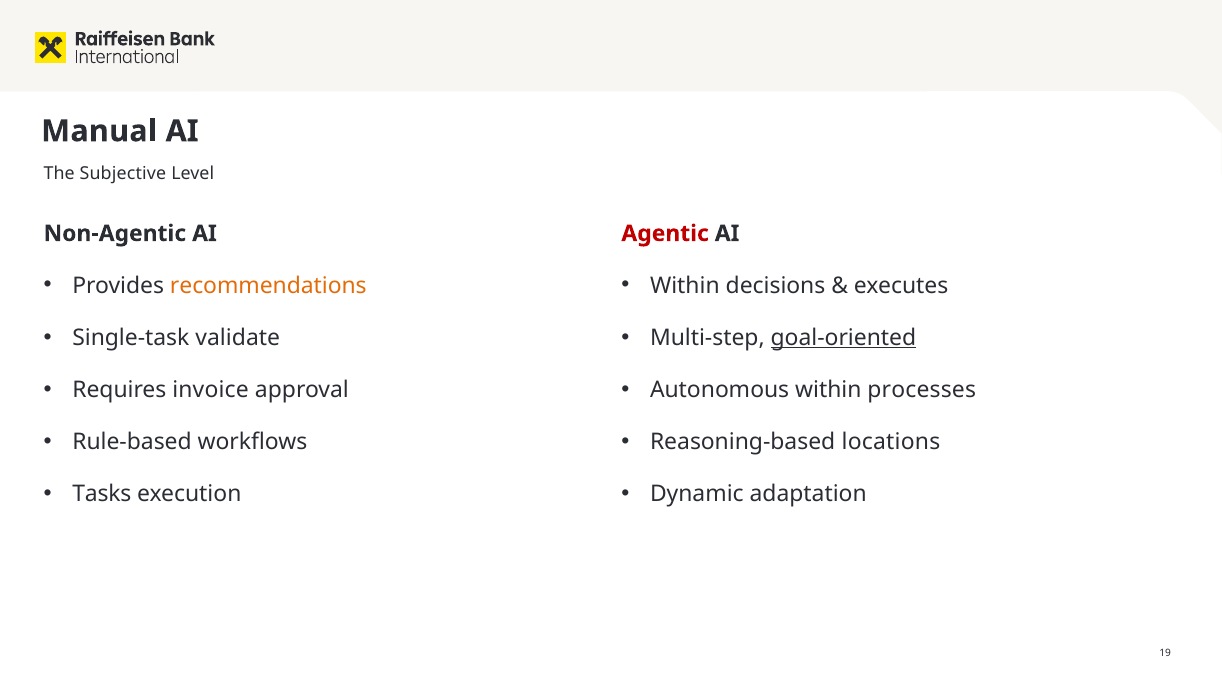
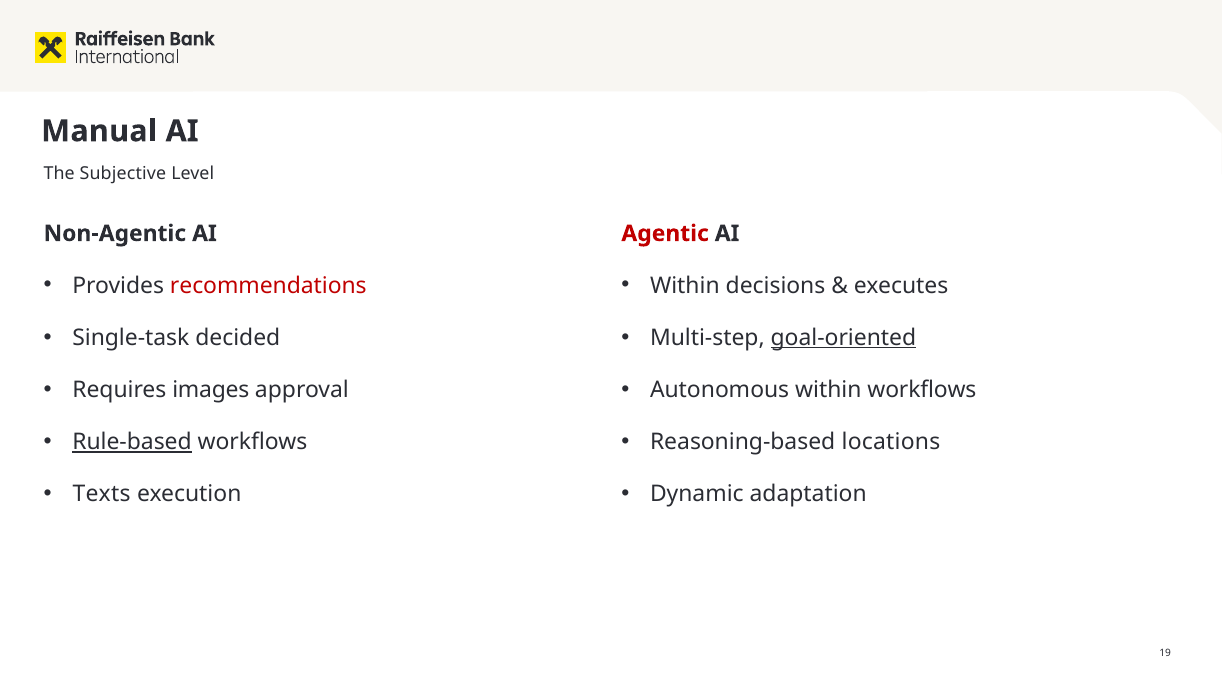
recommendations colour: orange -> red
validate: validate -> decided
invoice: invoice -> images
within processes: processes -> workflows
Rule-based underline: none -> present
Tasks: Tasks -> Texts
